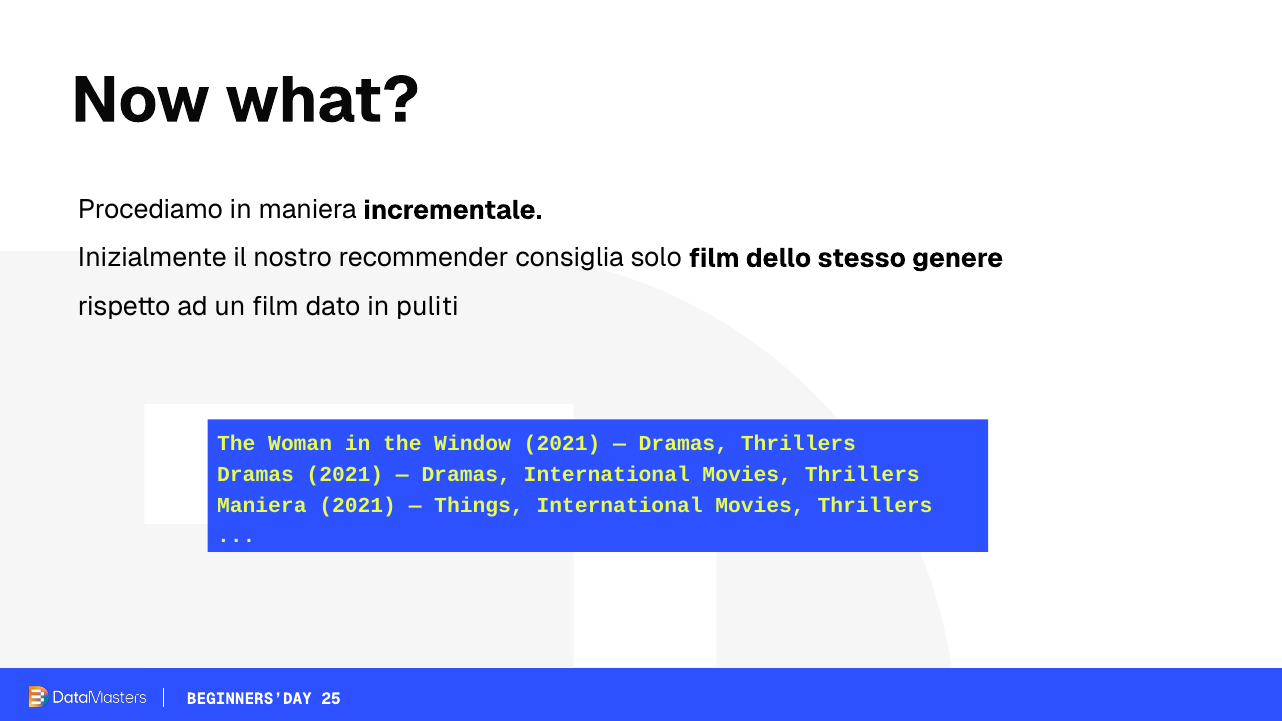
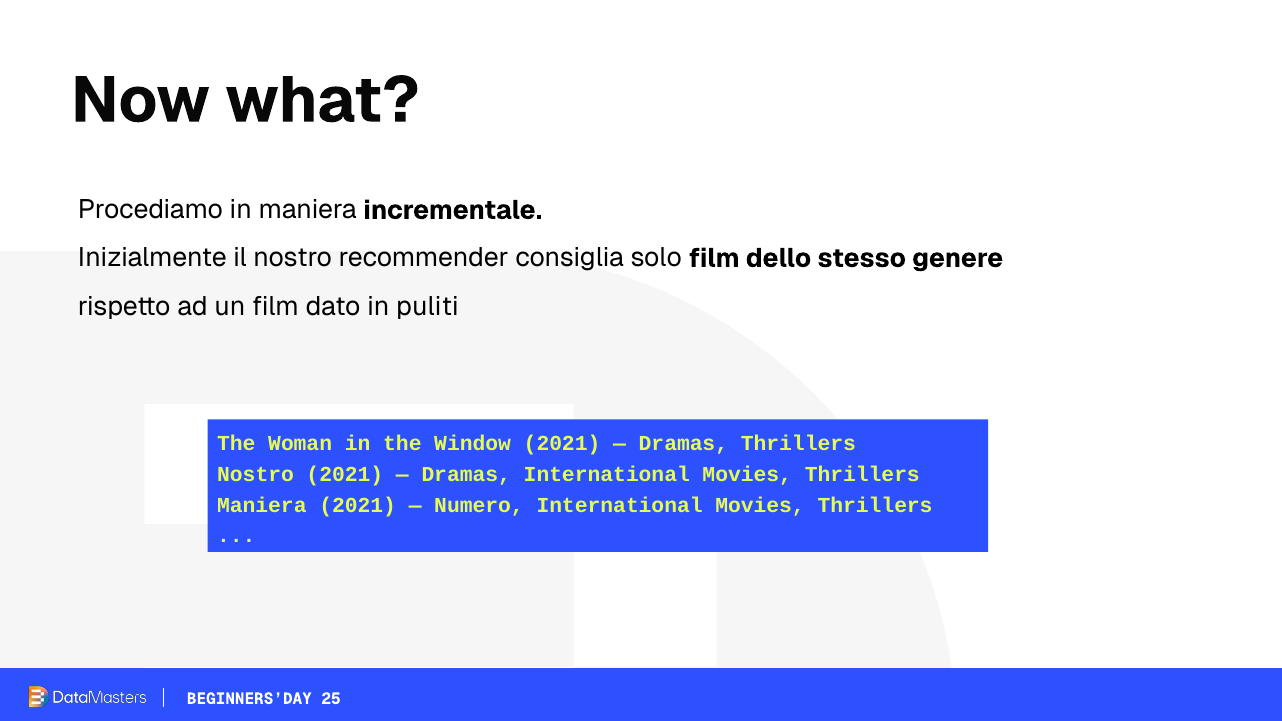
Dramas at (256, 474): Dramas -> Nostro
Things: Things -> Numero
